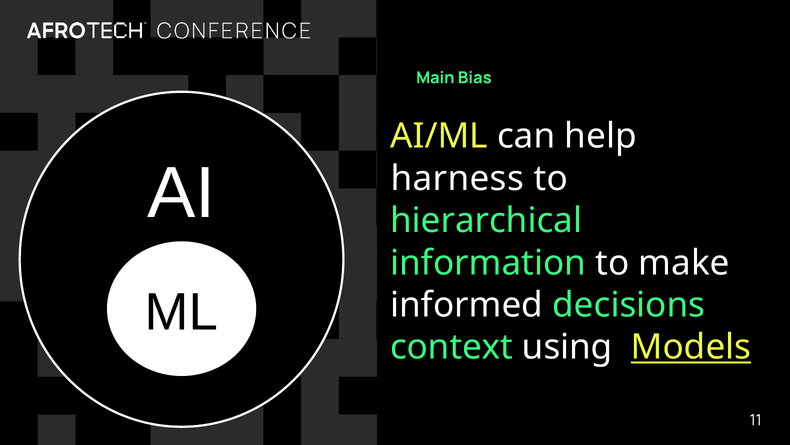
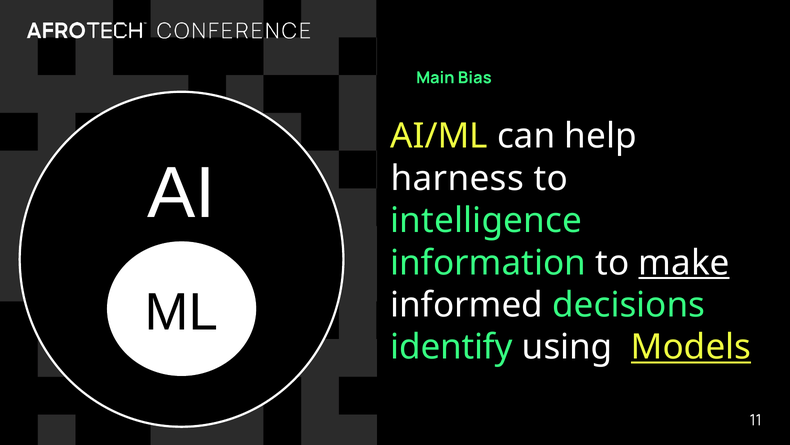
hierarchical: hierarchical -> intelligence
make underline: none -> present
context: context -> identify
